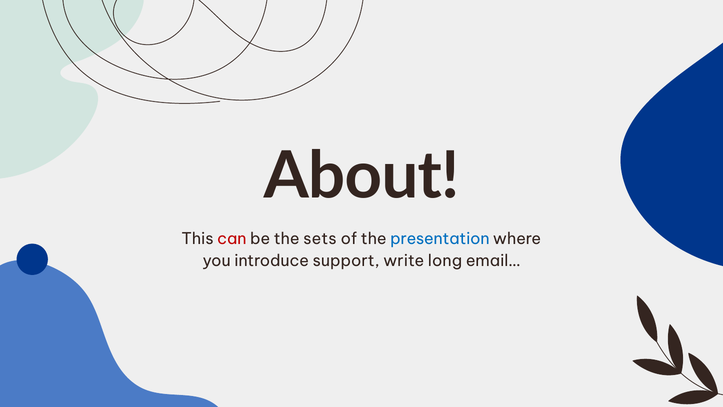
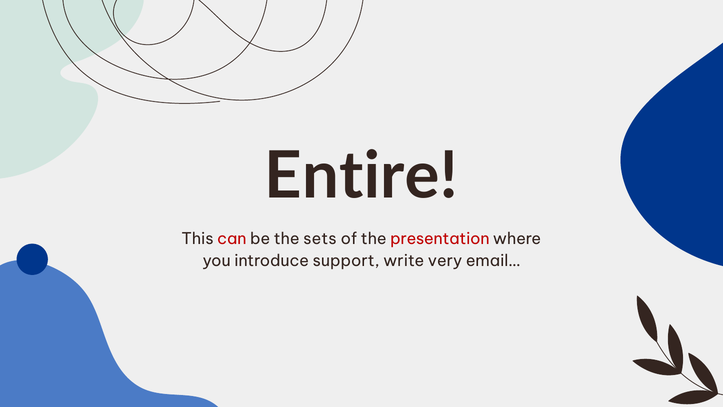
About: About -> Entire
presentation colour: blue -> red
long: long -> very
